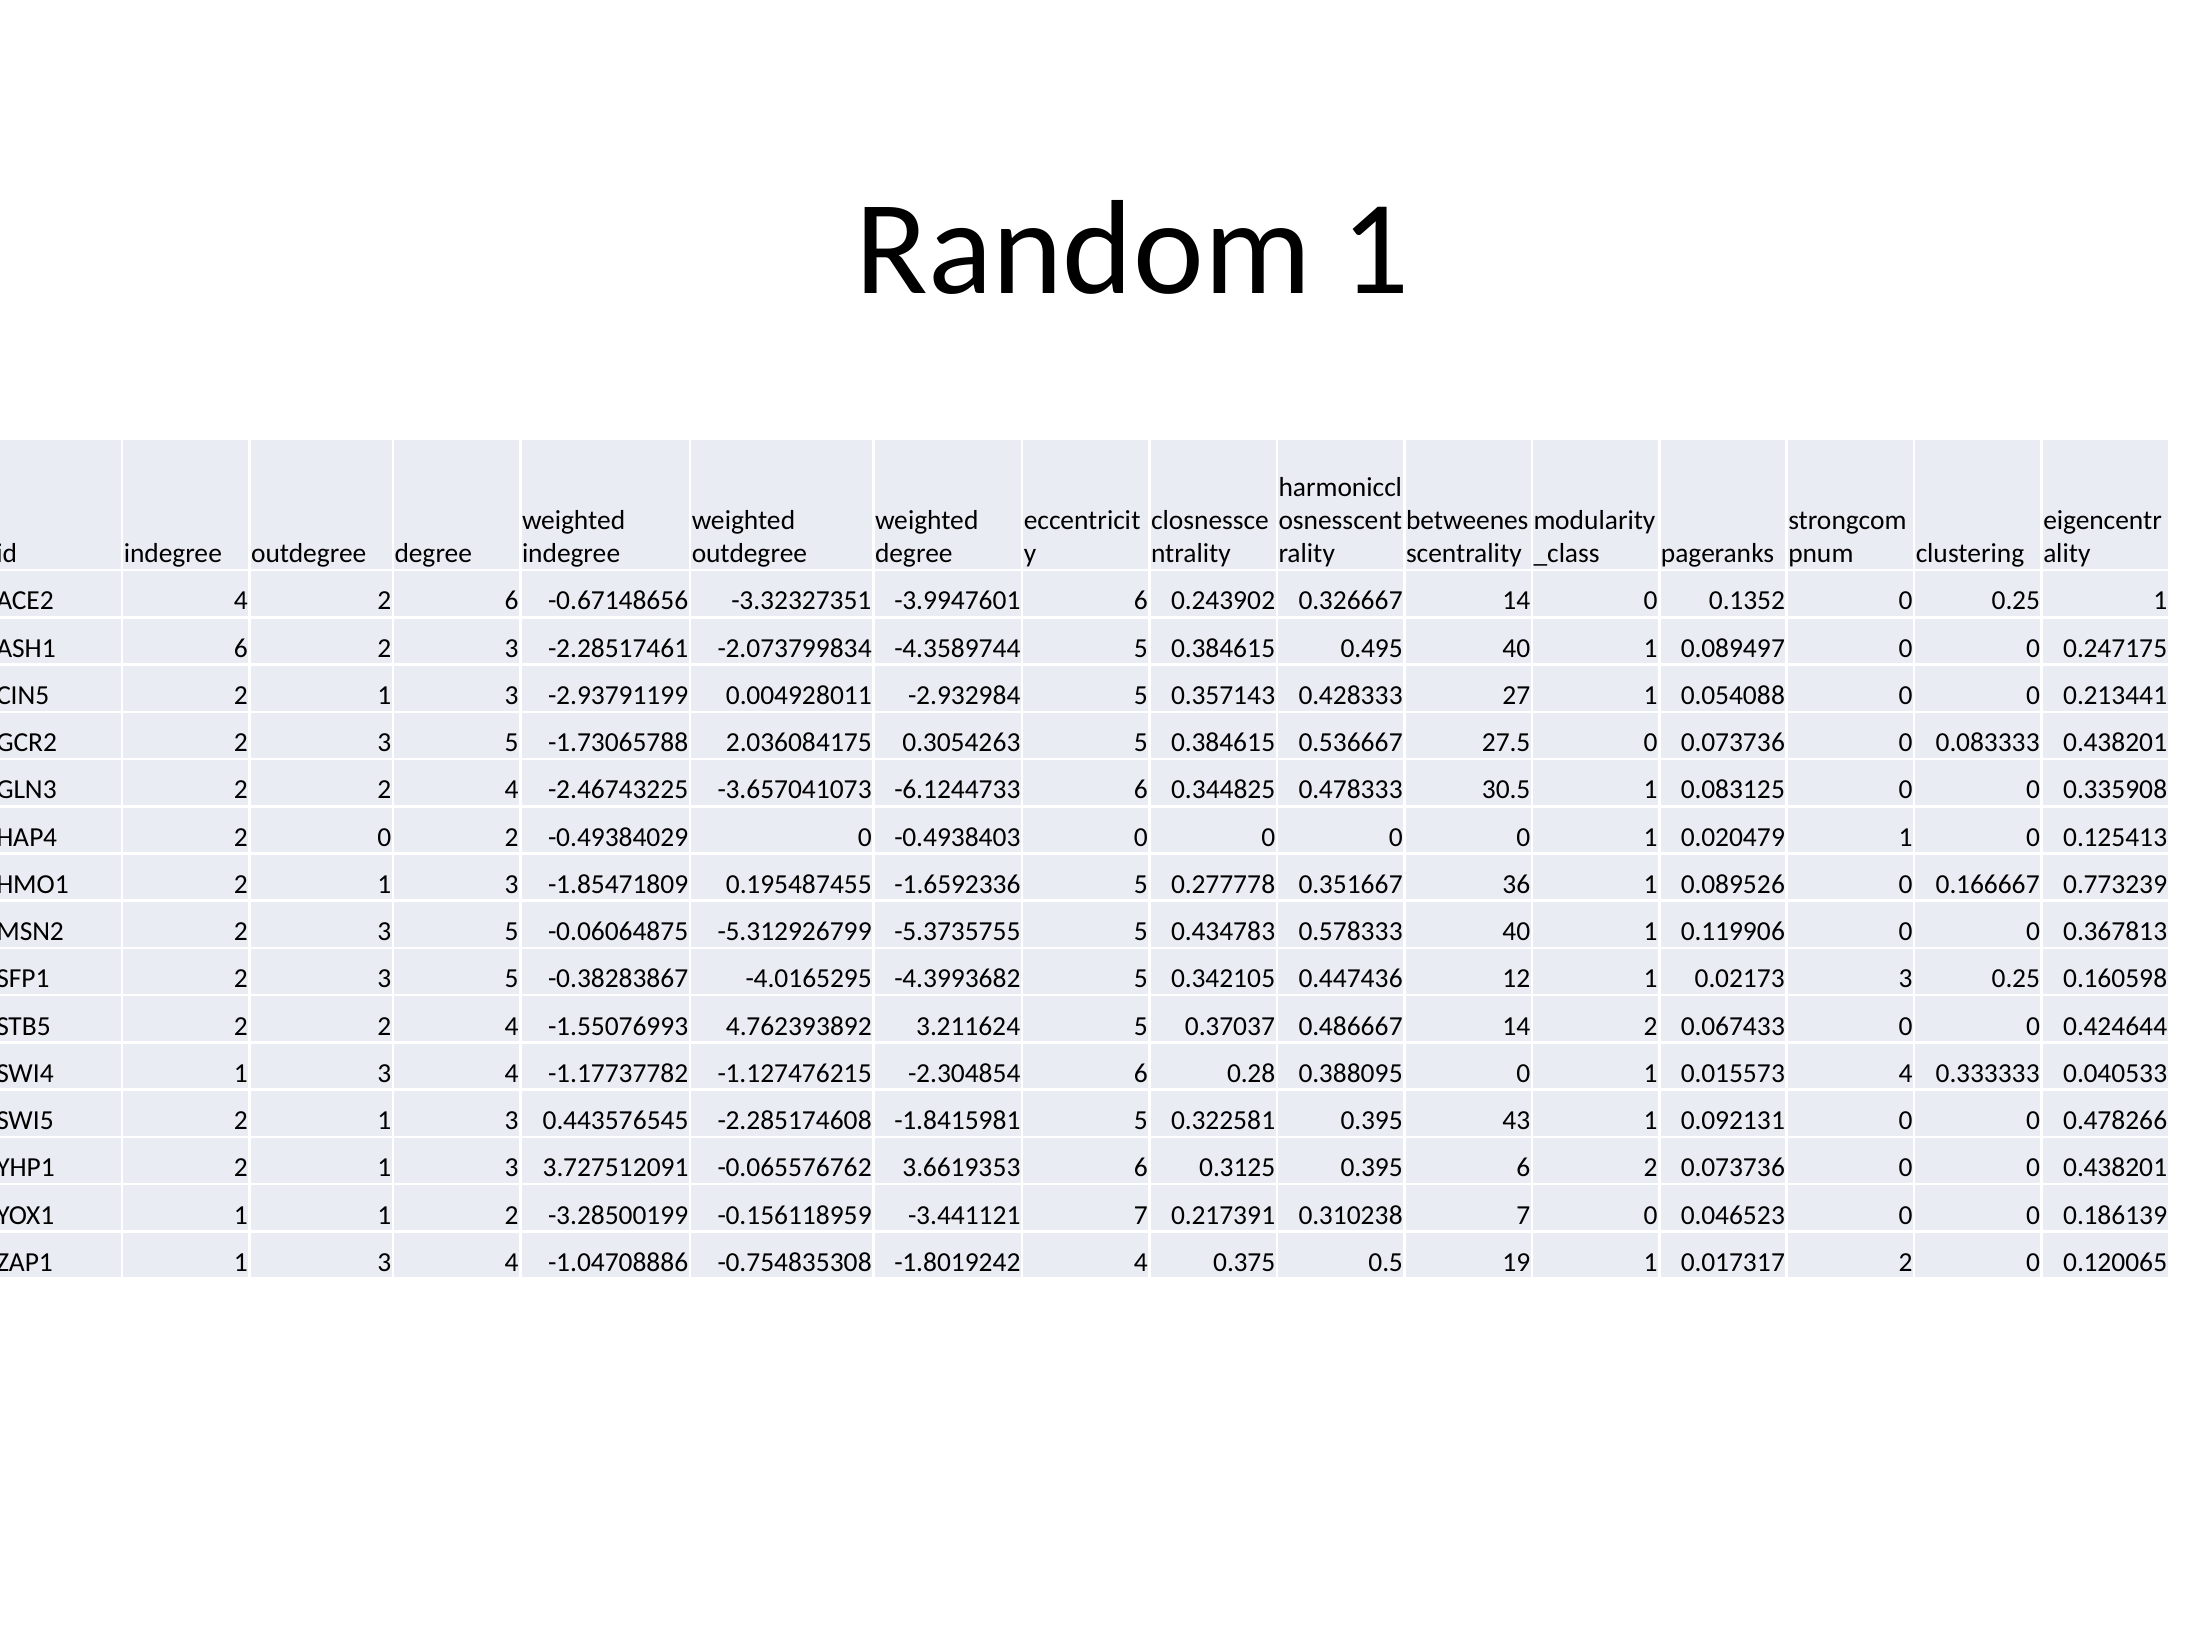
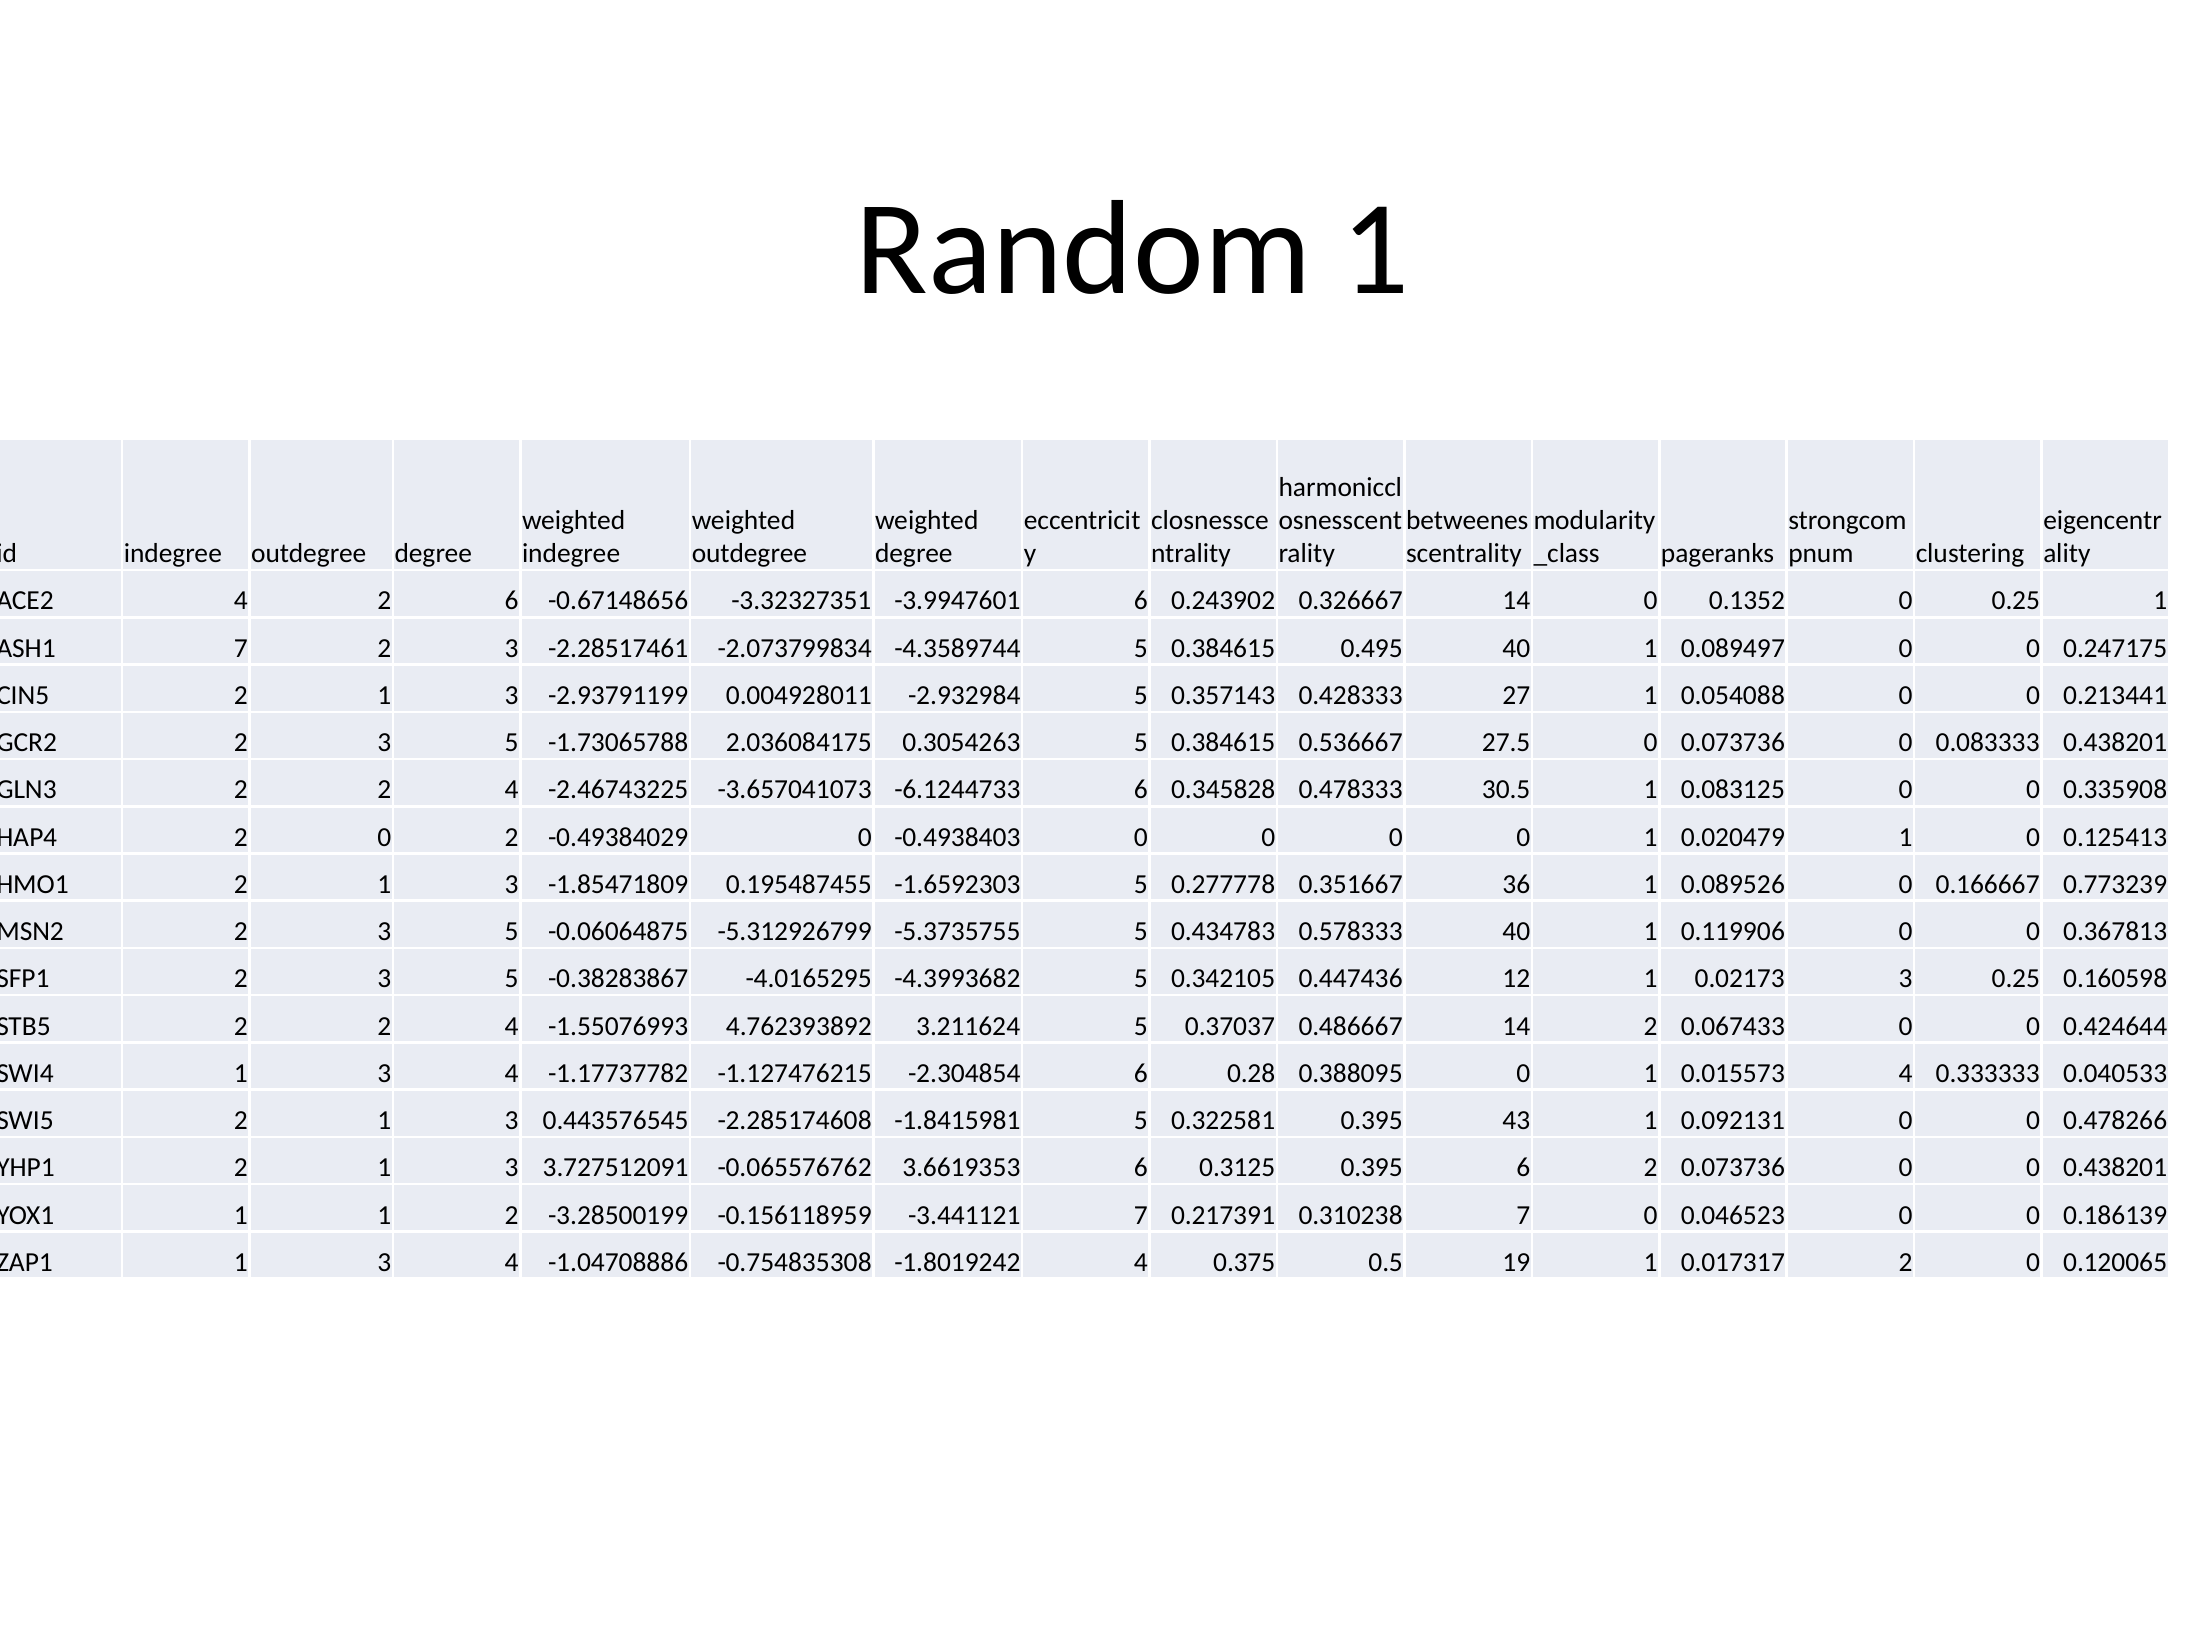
6 at (241, 648): 6 -> 7
0.344825: 0.344825 -> 0.345828
-1.6592336: -1.6592336 -> -1.6592303
